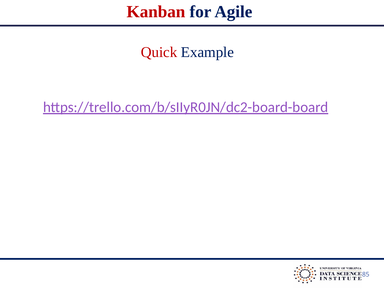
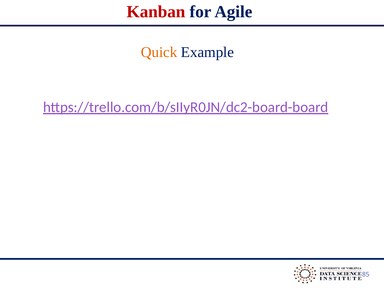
Quick colour: red -> orange
